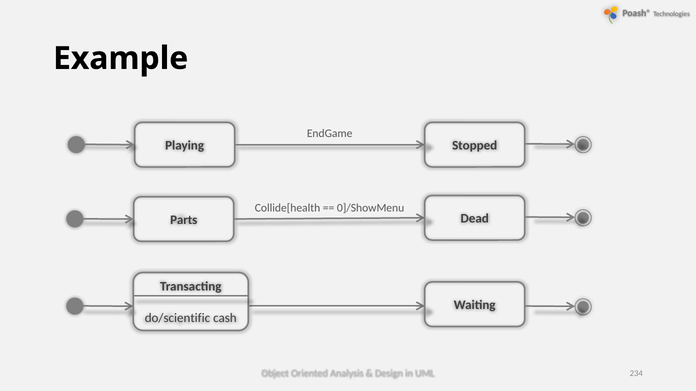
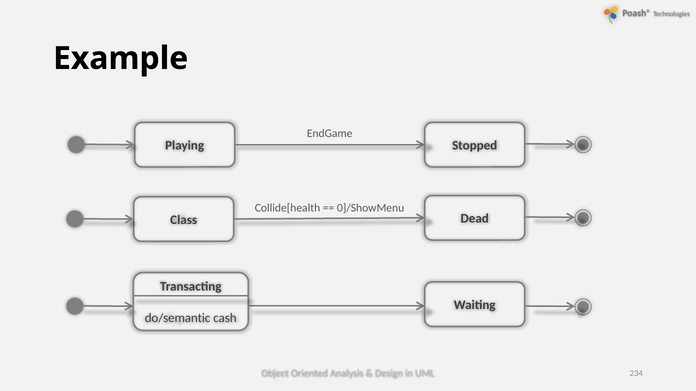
Parts: Parts -> Class
do/scientific: do/scientific -> do/semantic
